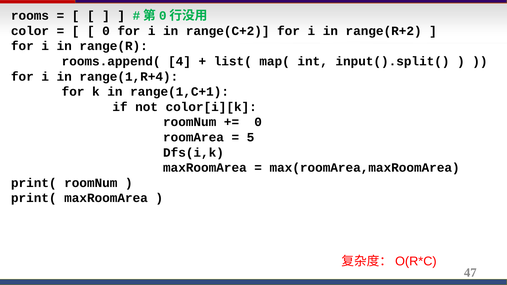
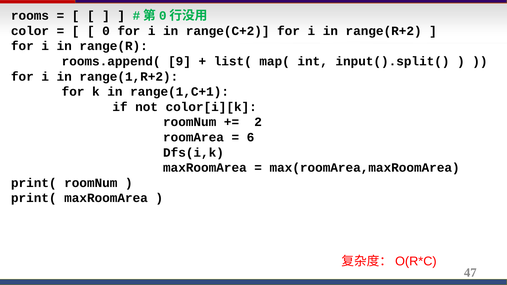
4: 4 -> 9
range(1,R+4: range(1,R+4 -> range(1,R+2
0 at (258, 122): 0 -> 2
5: 5 -> 6
